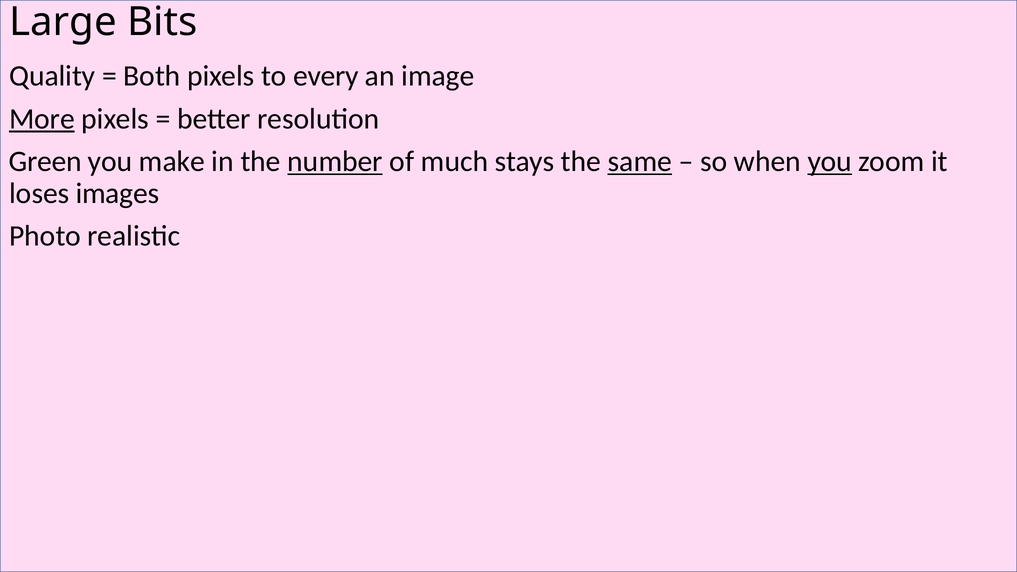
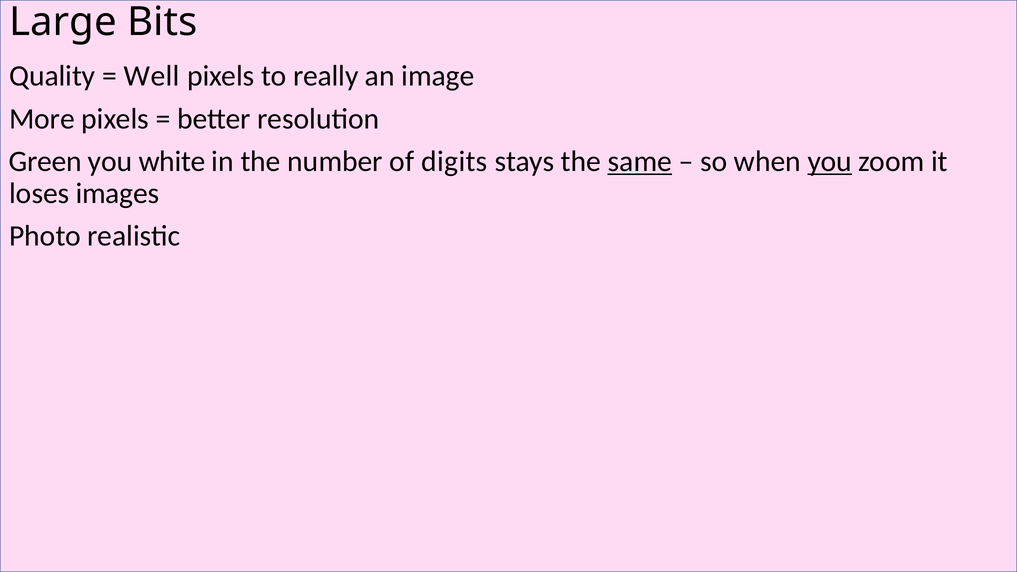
Both: Both -> Well
every: every -> really
More underline: present -> none
make: make -> white
number underline: present -> none
much: much -> digits
